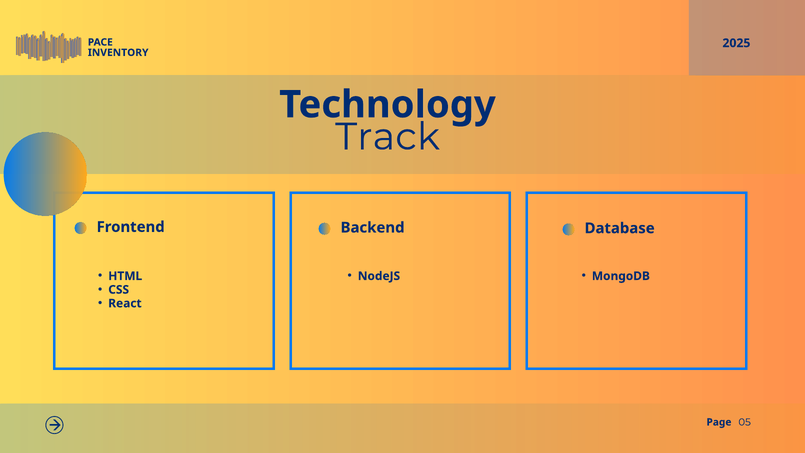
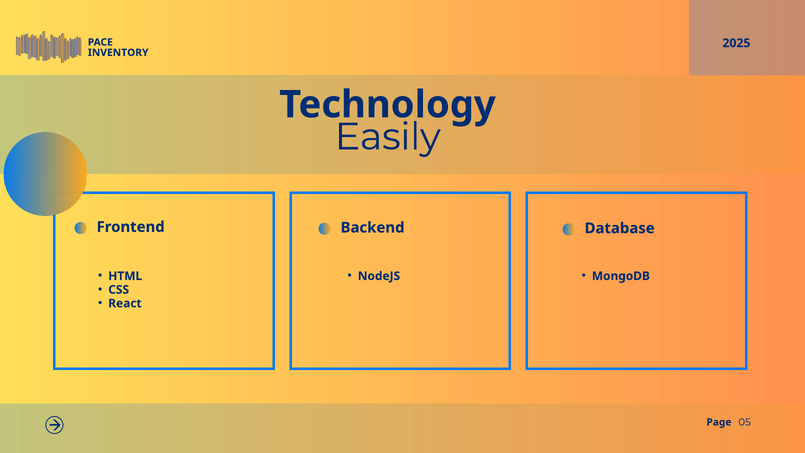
Track: Track -> Easily
